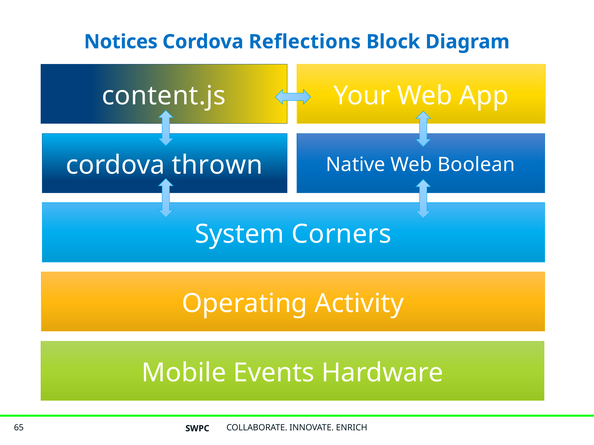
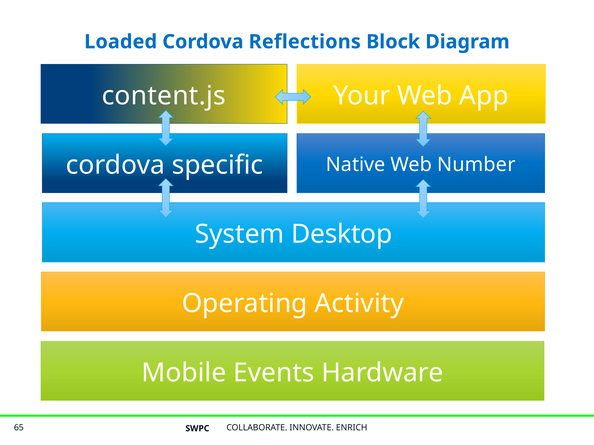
Notices: Notices -> Loaded
thrown: thrown -> specific
Boolean: Boolean -> Number
Corners: Corners -> Desktop
